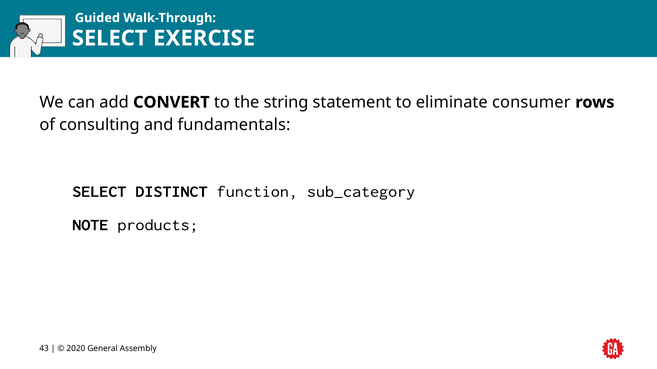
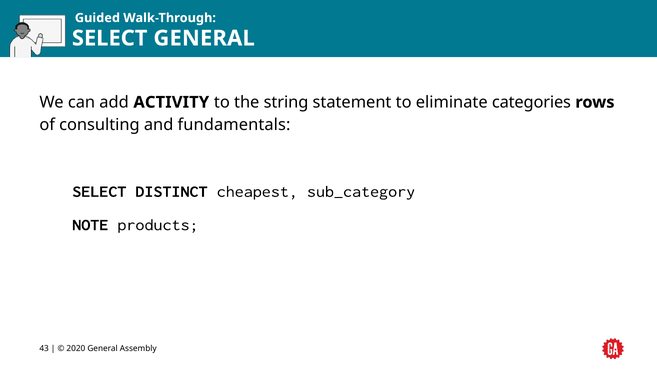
SELECT EXERCISE: EXERCISE -> GENERAL
CONVERT: CONVERT -> ACTIVITY
consumer: consumer -> categories
function: function -> cheapest
